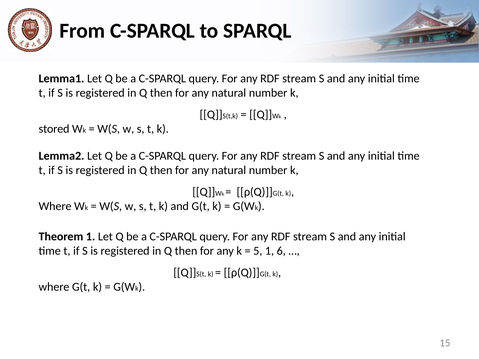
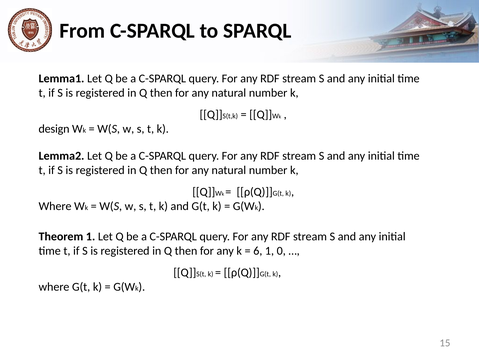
stored: stored -> design
5: 5 -> 6
6: 6 -> 0
